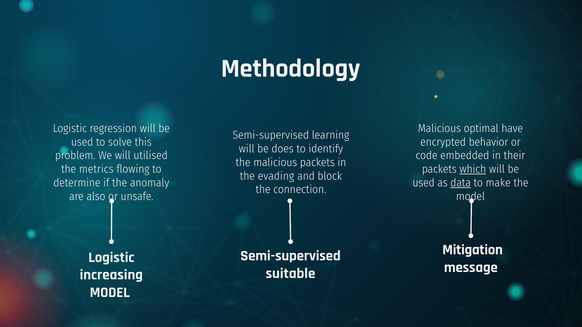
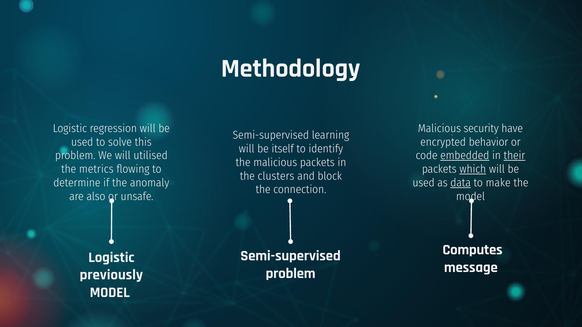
optimal: optimal -> security
does: does -> itself
embedded underline: none -> present
their underline: none -> present
evading: evading -> clusters
Mitigation: Mitigation -> Computes
suitable at (291, 274): suitable -> problem
increasing: increasing -> previously
